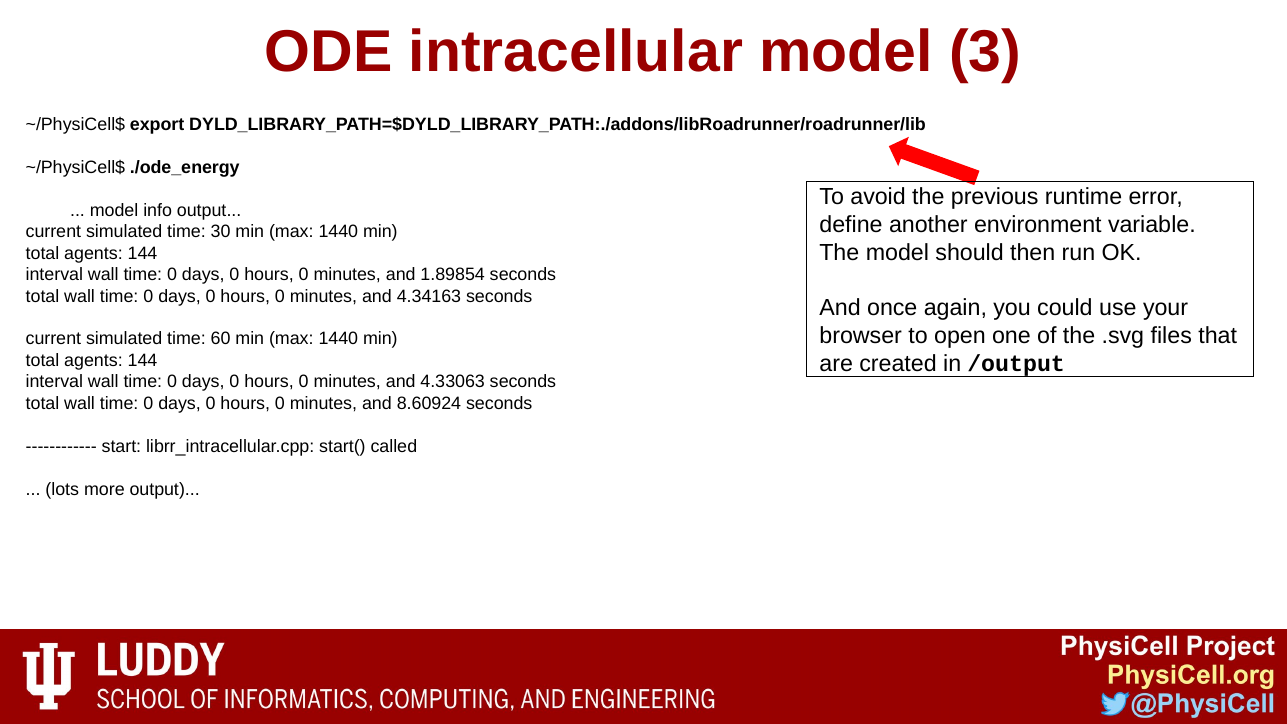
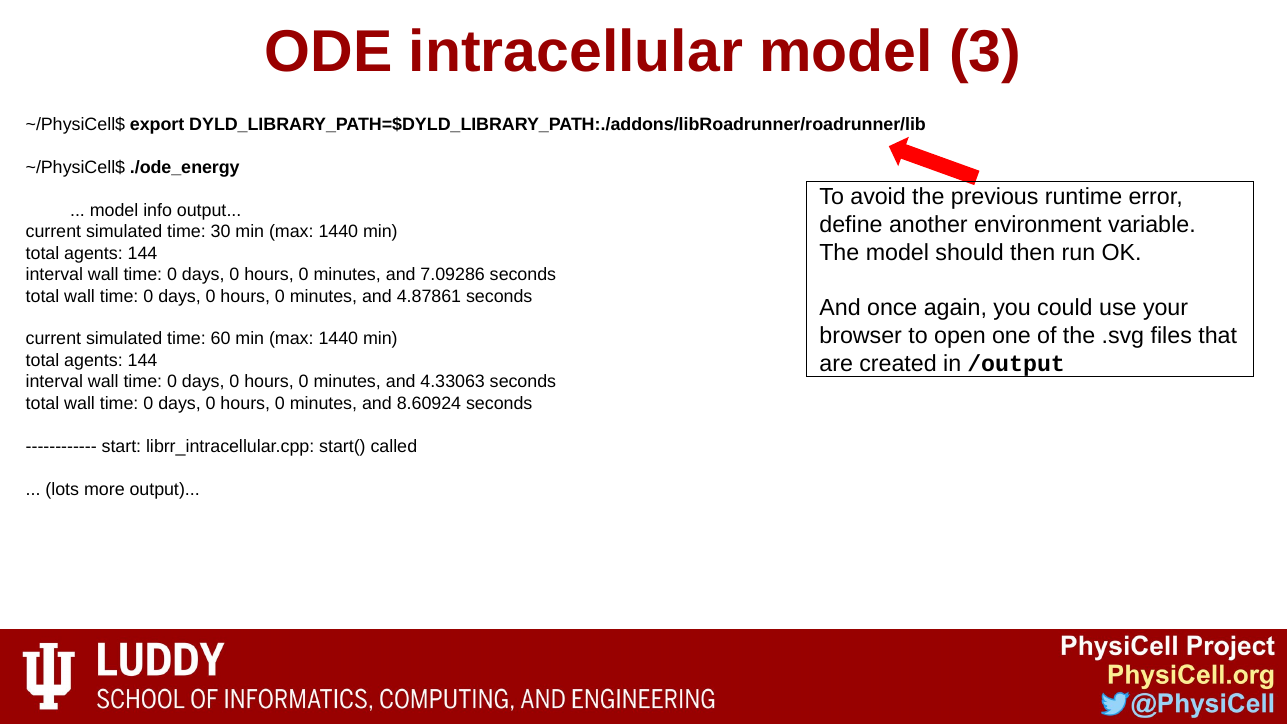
1.89854: 1.89854 -> 7.09286
4.34163: 4.34163 -> 4.87861
